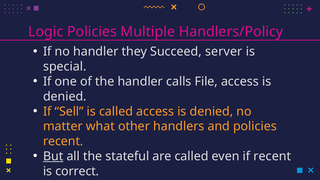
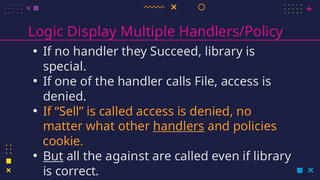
Logic Policies: Policies -> Display
Succeed server: server -> library
handlers underline: none -> present
recent at (63, 141): recent -> cookie
stateful: stateful -> against
if recent: recent -> library
